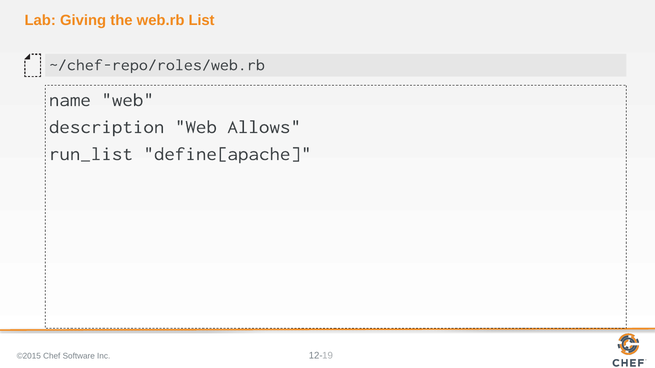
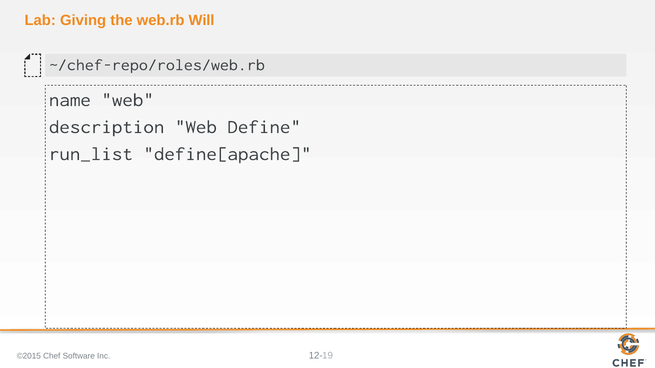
List: List -> Will
Allows: Allows -> Define
